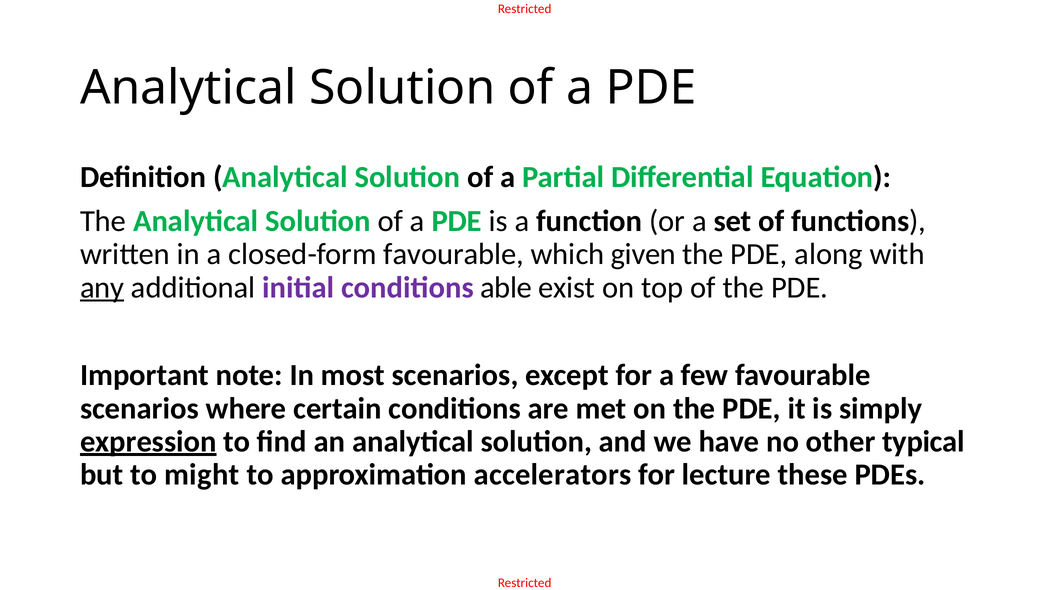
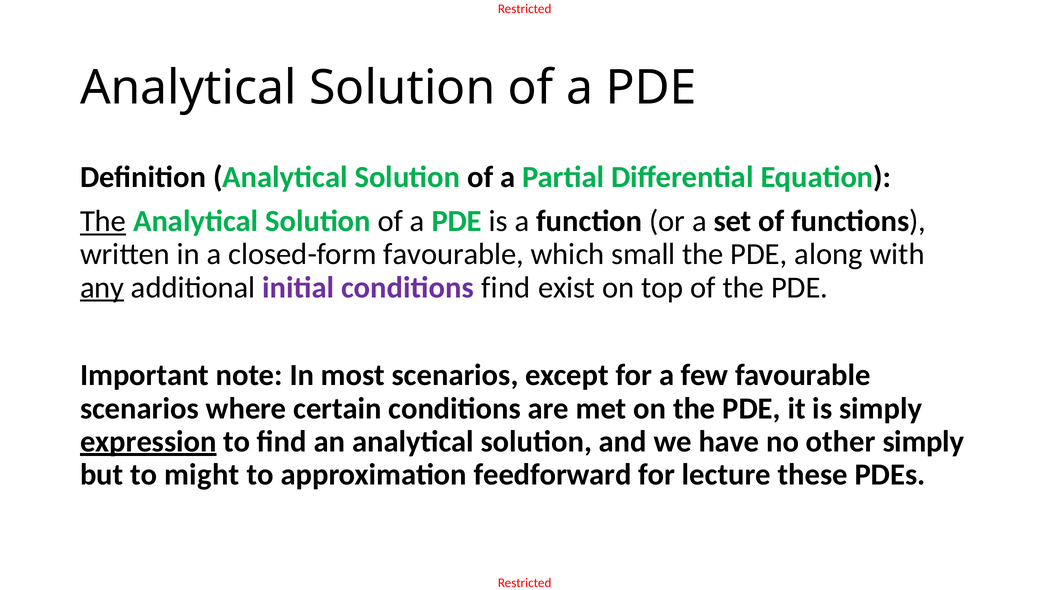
The at (103, 222) underline: none -> present
given: given -> small
conditions able: able -> find
other typical: typical -> simply
accelerators: accelerators -> feedforward
